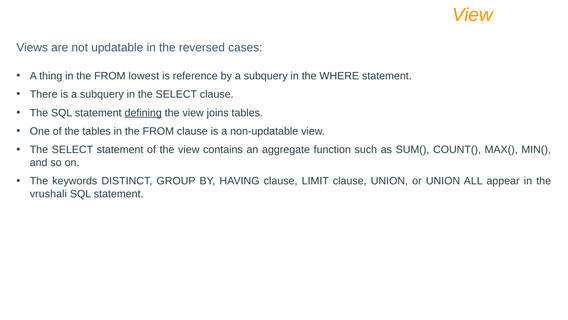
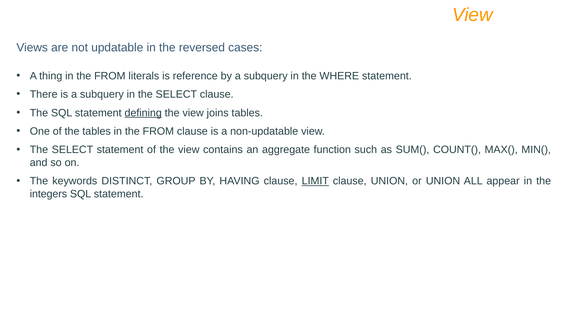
lowest: lowest -> literals
LIMIT underline: none -> present
vrushali: vrushali -> integers
